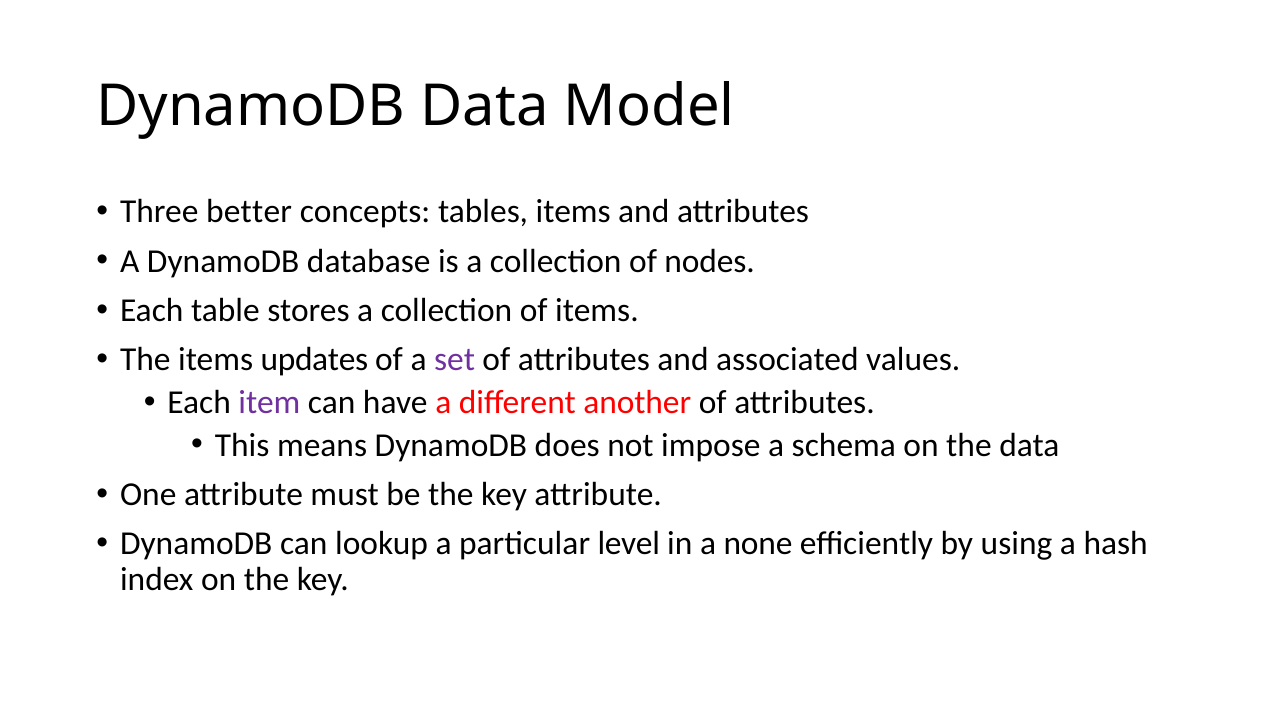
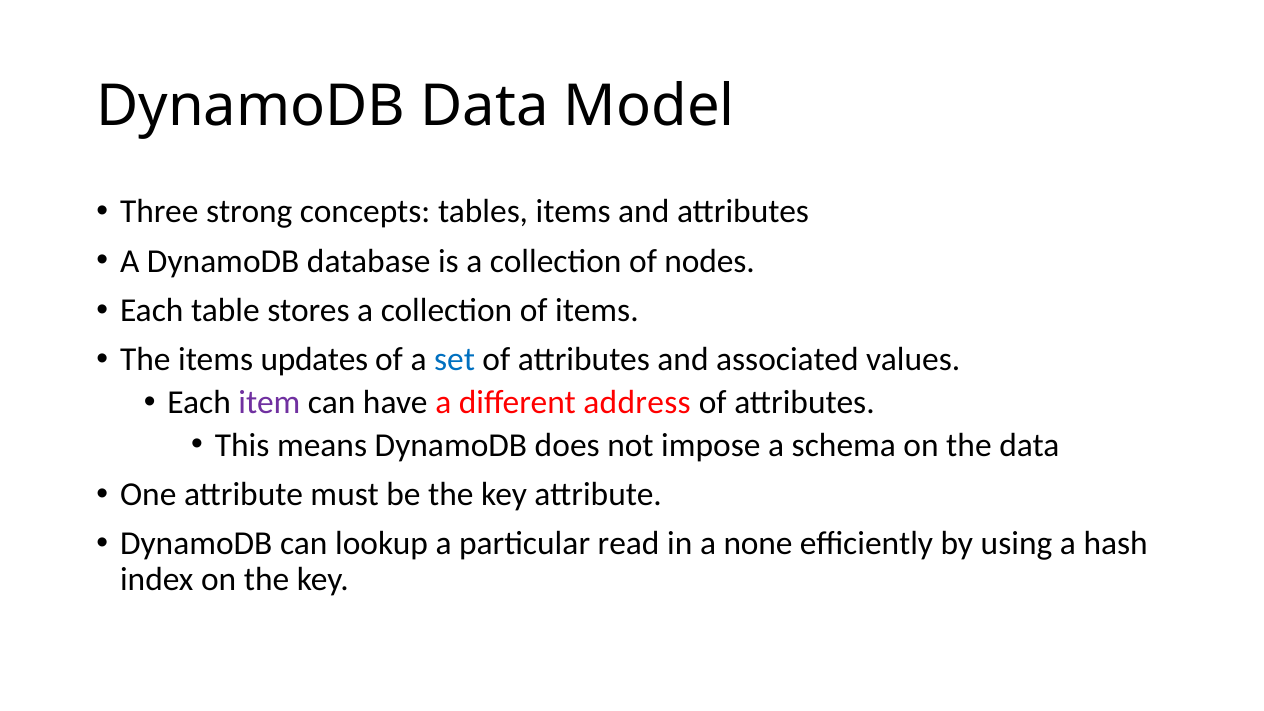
better: better -> strong
set colour: purple -> blue
another: another -> address
level: level -> read
